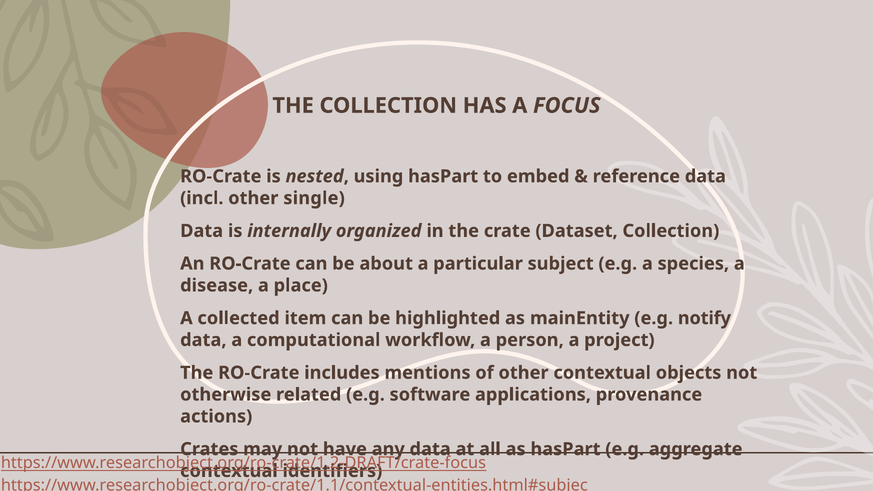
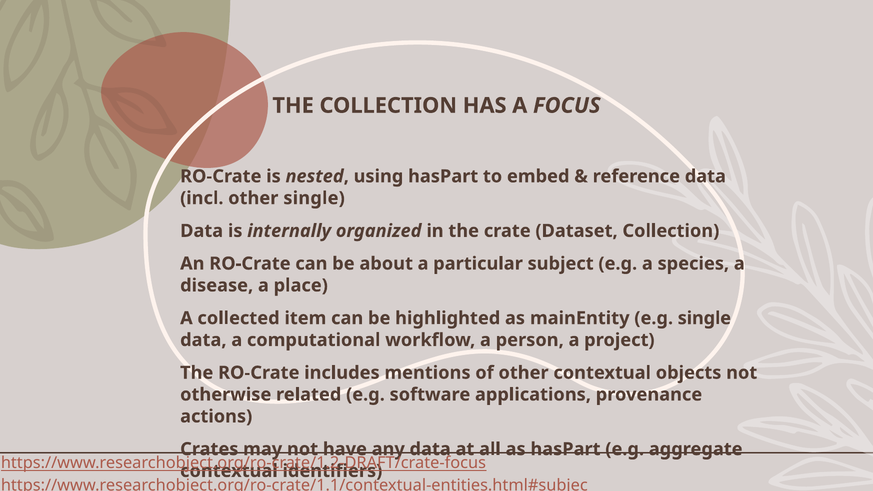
e.g notify: notify -> single
